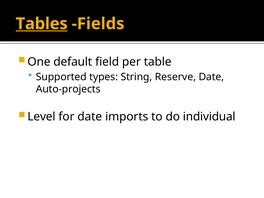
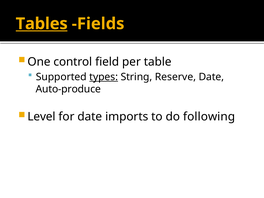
default: default -> control
types underline: none -> present
Auto-projects: Auto-projects -> Auto-produce
individual: individual -> following
